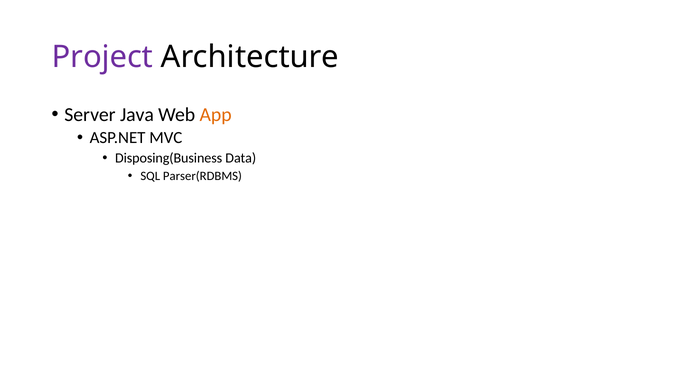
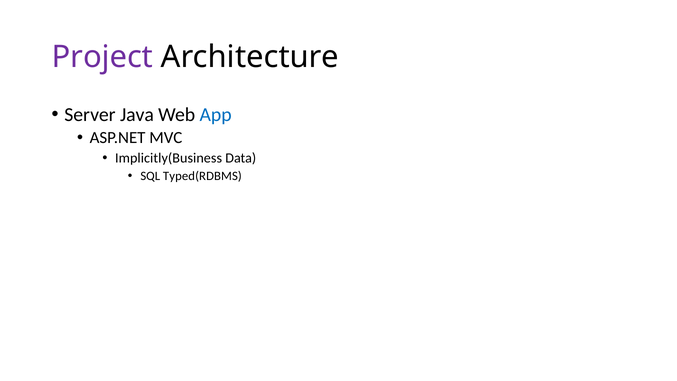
App colour: orange -> blue
Disposing(Business: Disposing(Business -> Implicitly(Business
Parser(RDBMS: Parser(RDBMS -> Typed(RDBMS
